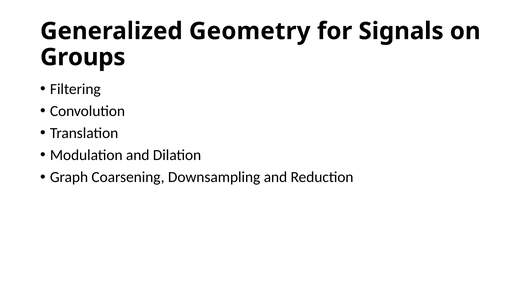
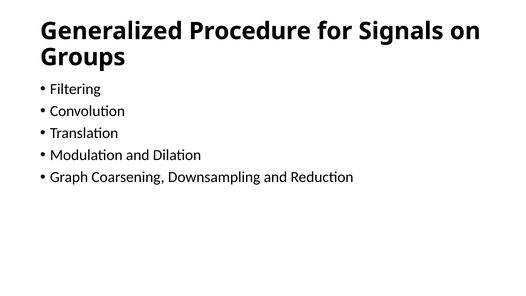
Geometry: Geometry -> Procedure
